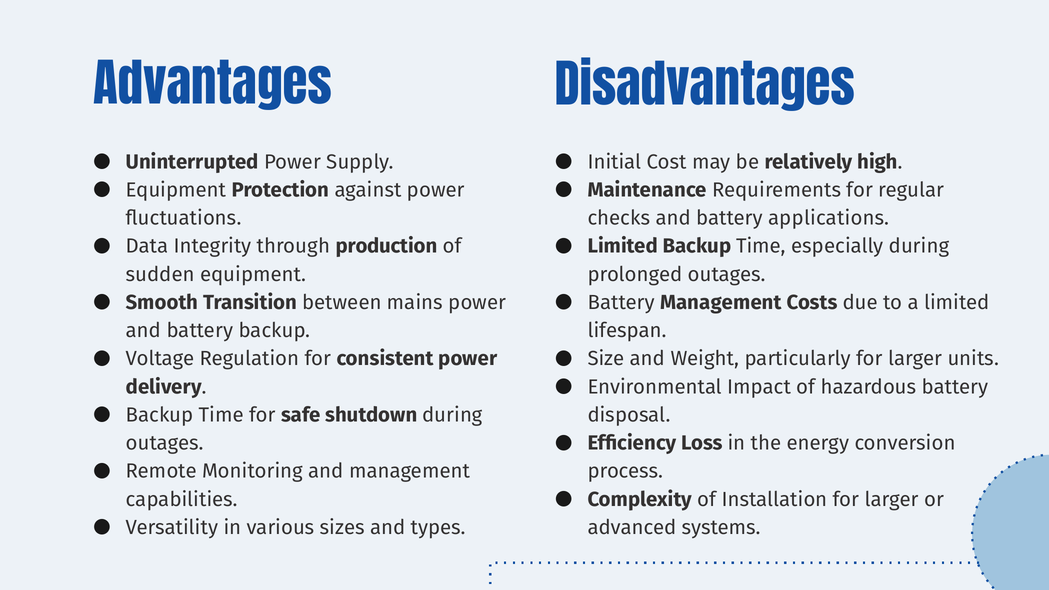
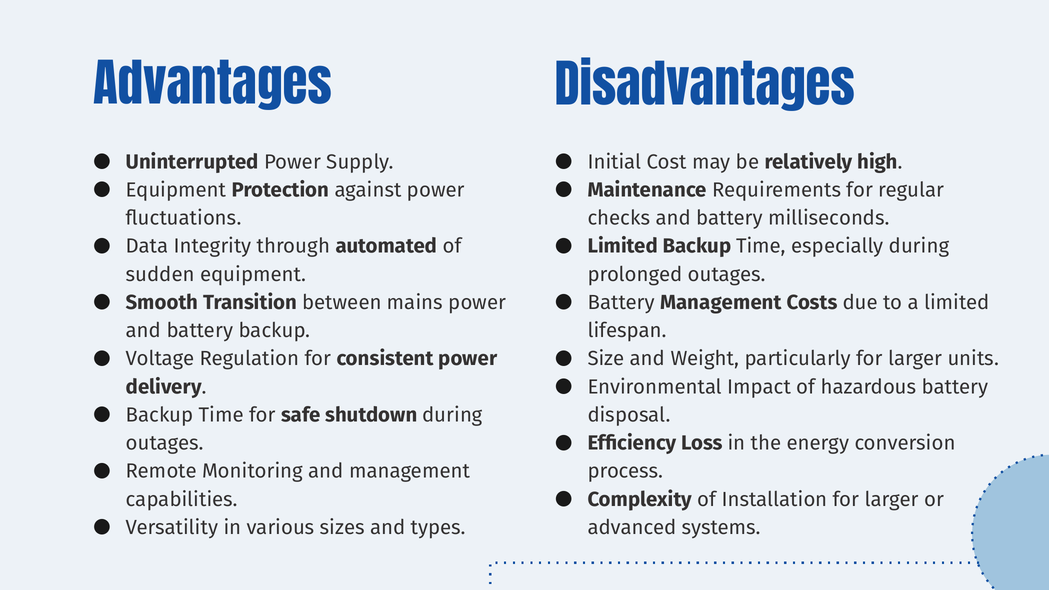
applications: applications -> milliseconds
production: production -> automated
